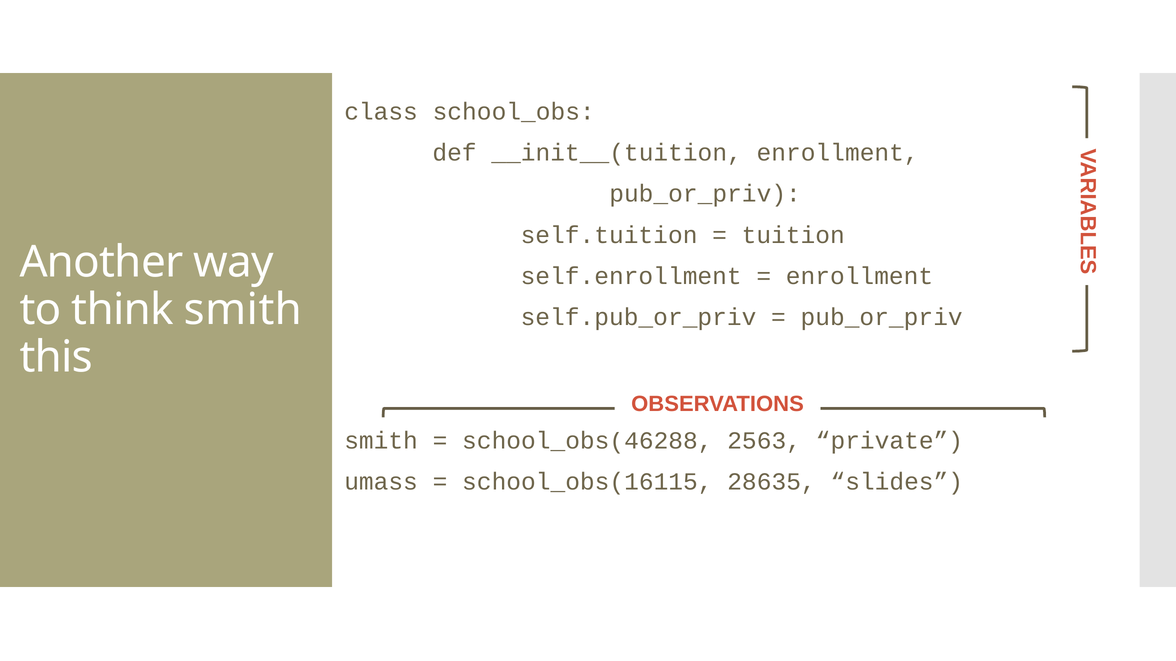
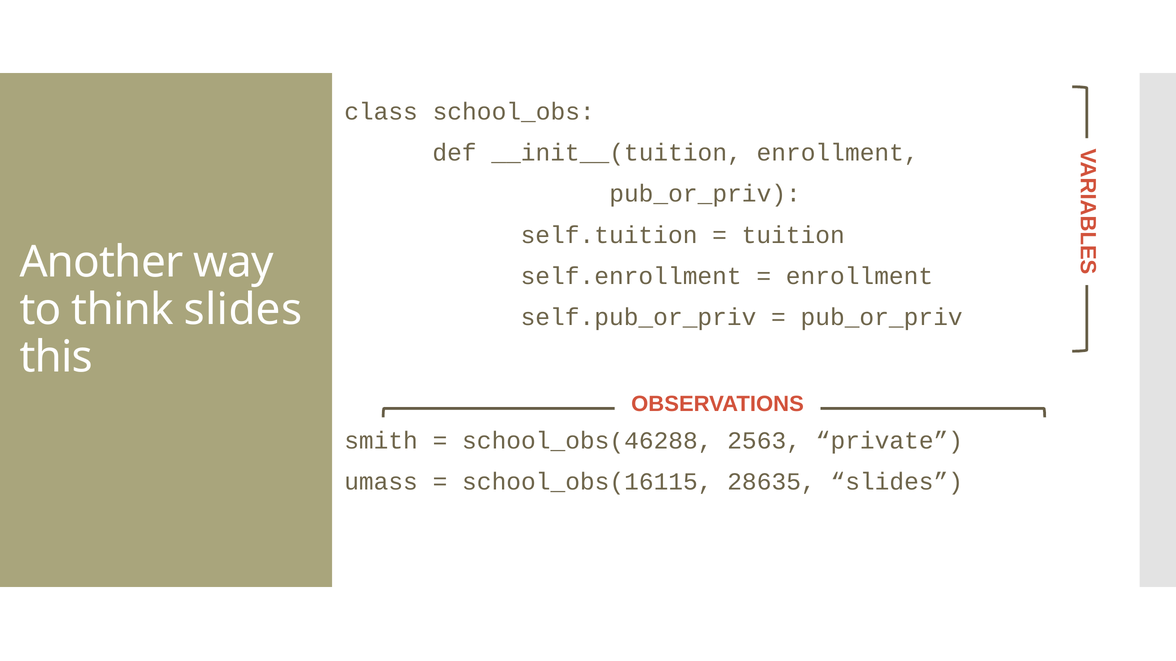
think smith: smith -> slides
